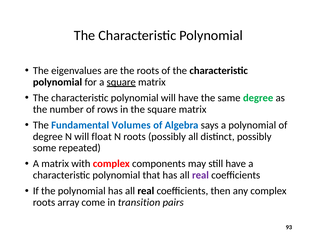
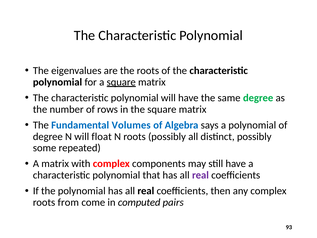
array: array -> from
transition: transition -> computed
